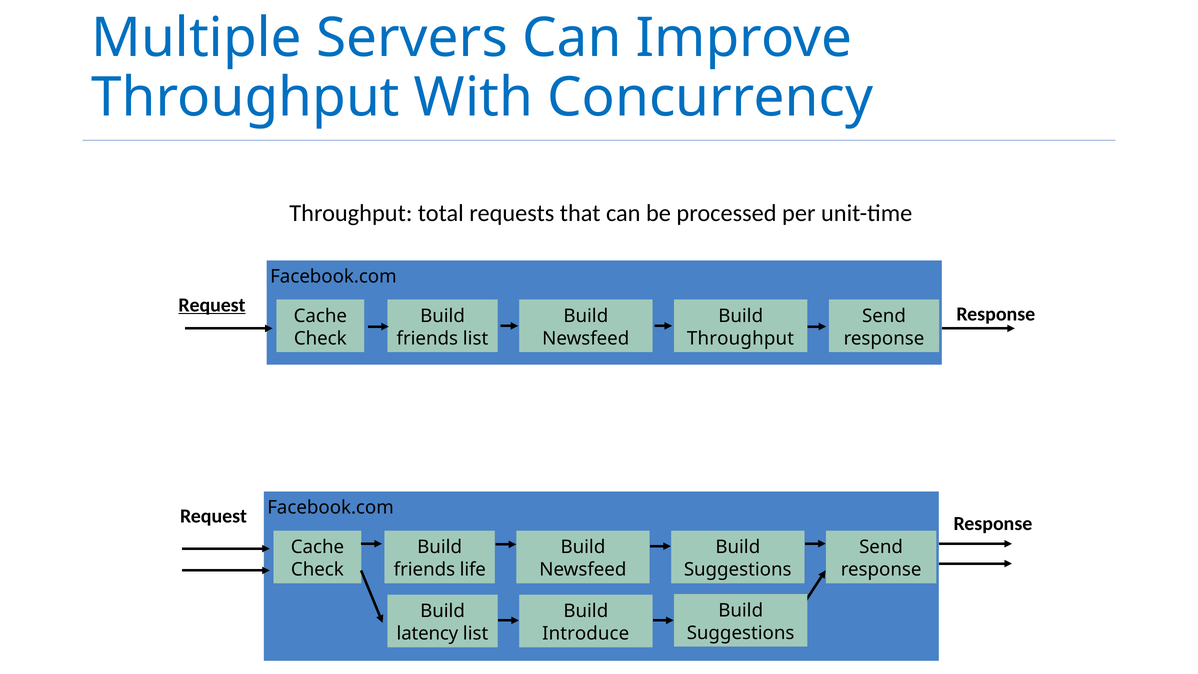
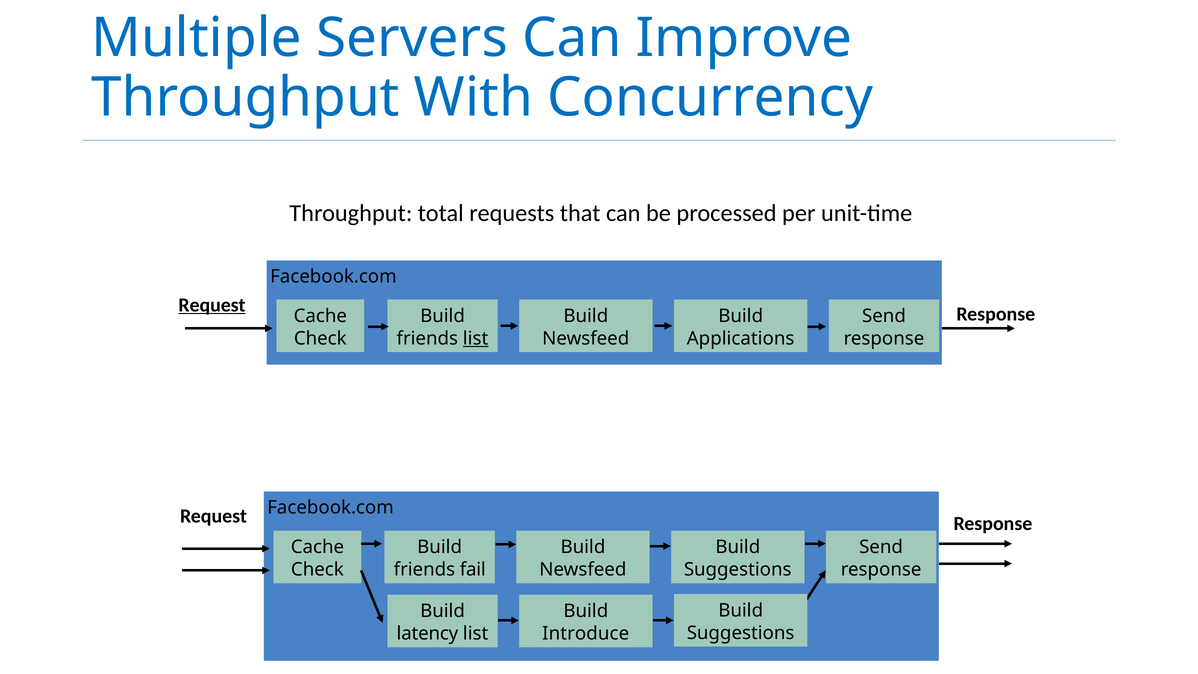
list at (476, 338) underline: none -> present
Throughput at (741, 338): Throughput -> Applications
life: life -> fail
